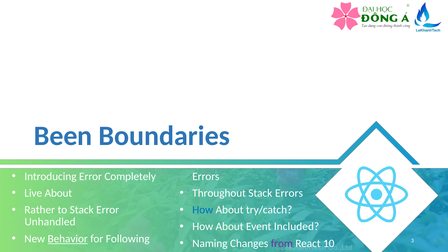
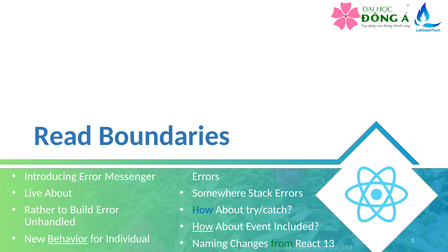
Been: Been -> Read
Completely: Completely -> Messenger
Throughout: Throughout -> Somewhere
to Stack: Stack -> Build
How at (203, 227) underline: none -> present
Following: Following -> Individual
from colour: purple -> green
10: 10 -> 13
